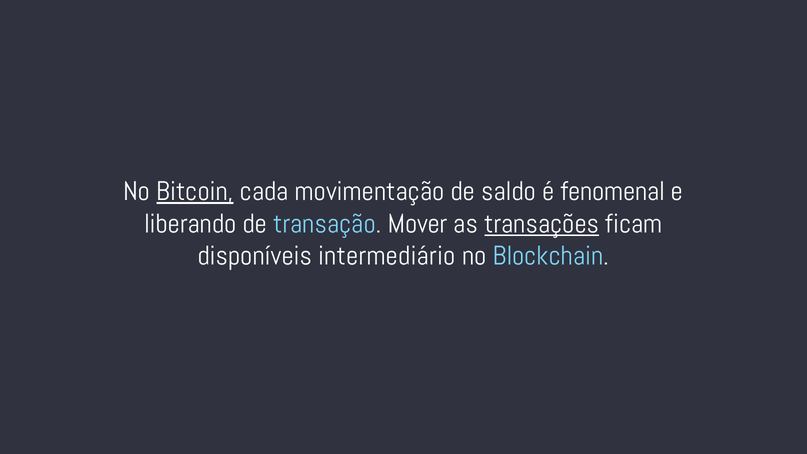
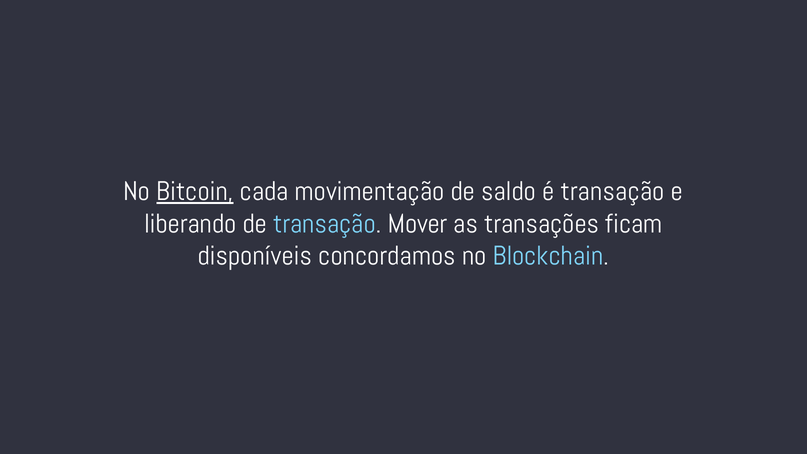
é fenomenal: fenomenal -> transação
transações underline: present -> none
intermediário: intermediário -> concordamos
